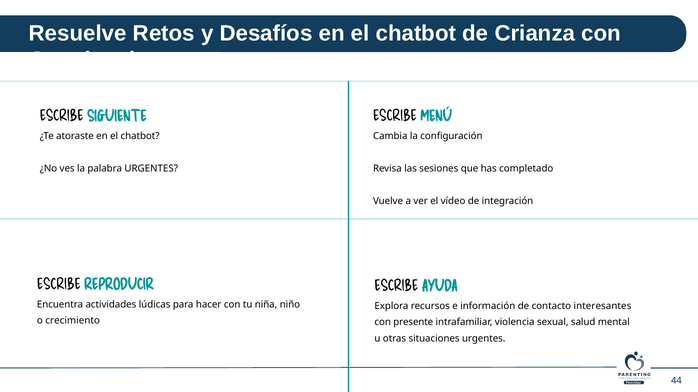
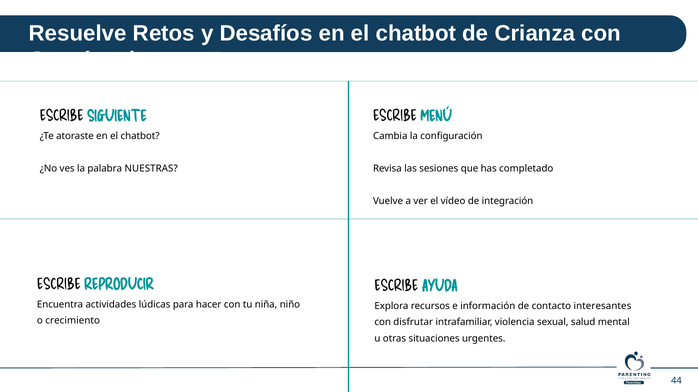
palabra URGENTES: URGENTES -> NUESTRAS
presente: presente -> disfrutar
